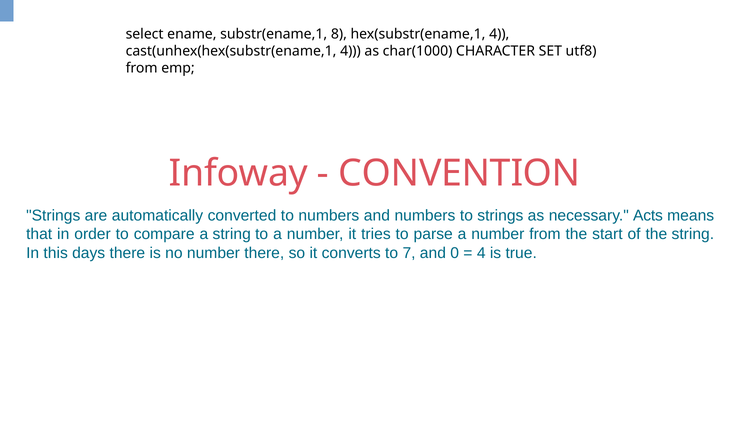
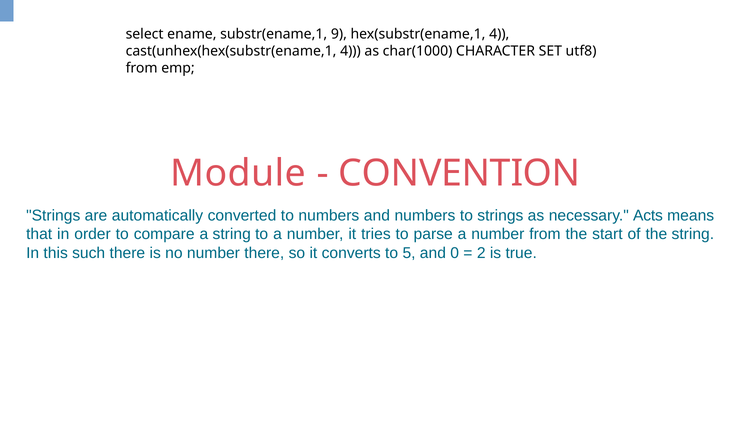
8: 8 -> 9
Infoway: Infoway -> Module
days: days -> such
7: 7 -> 5
4 at (481, 253): 4 -> 2
